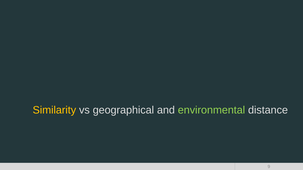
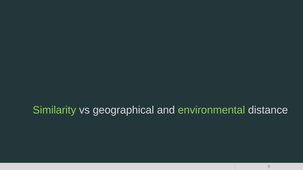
Similarity colour: yellow -> light green
